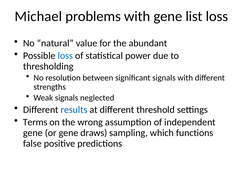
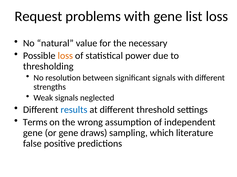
Michael: Michael -> Request
abundant: abundant -> necessary
loss at (65, 56) colour: blue -> orange
functions: functions -> literature
